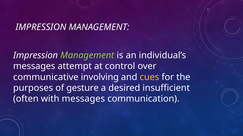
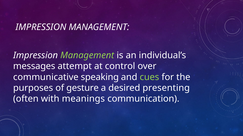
involving: involving -> speaking
cues colour: yellow -> light green
insufficient: insufficient -> presenting
with messages: messages -> meanings
